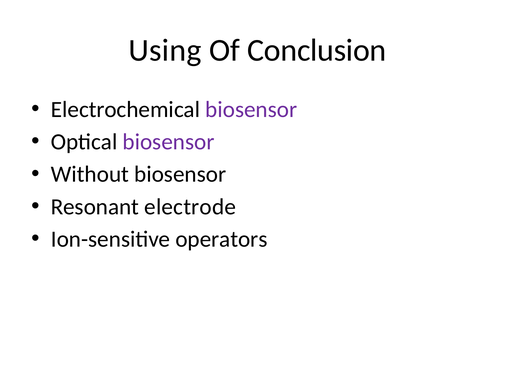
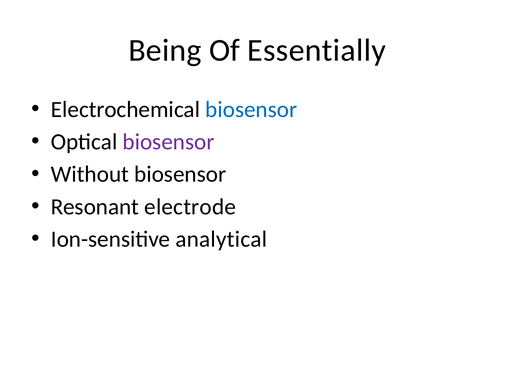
Using: Using -> Being
Conclusion: Conclusion -> Essentially
biosensor at (251, 110) colour: purple -> blue
operators: operators -> analytical
